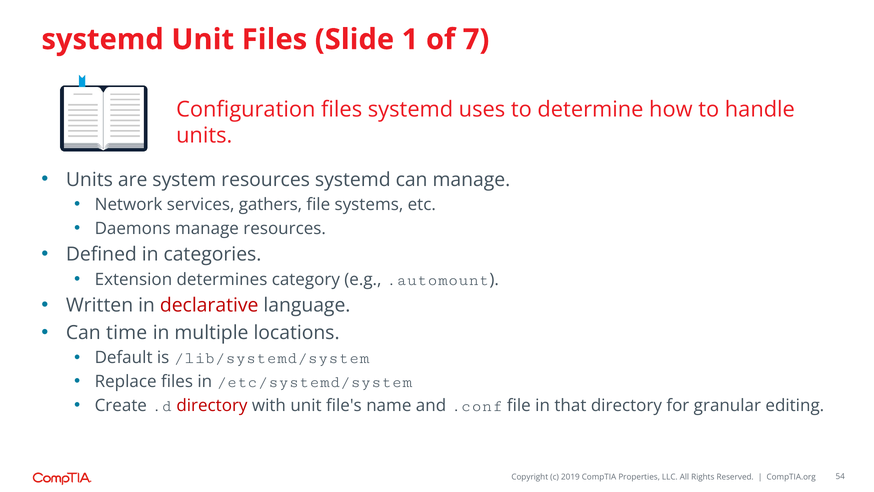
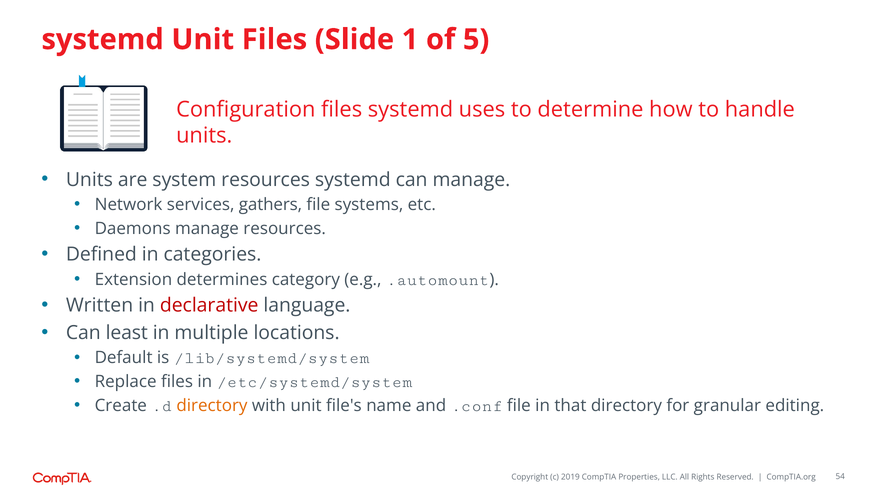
7: 7 -> 5
time: time -> least
directory at (212, 405) colour: red -> orange
